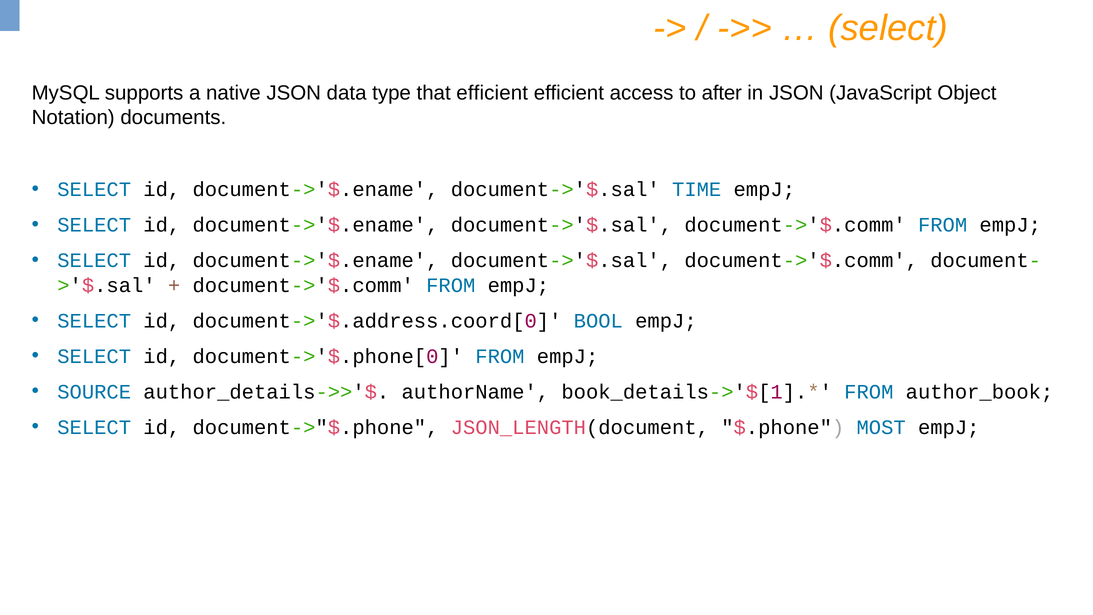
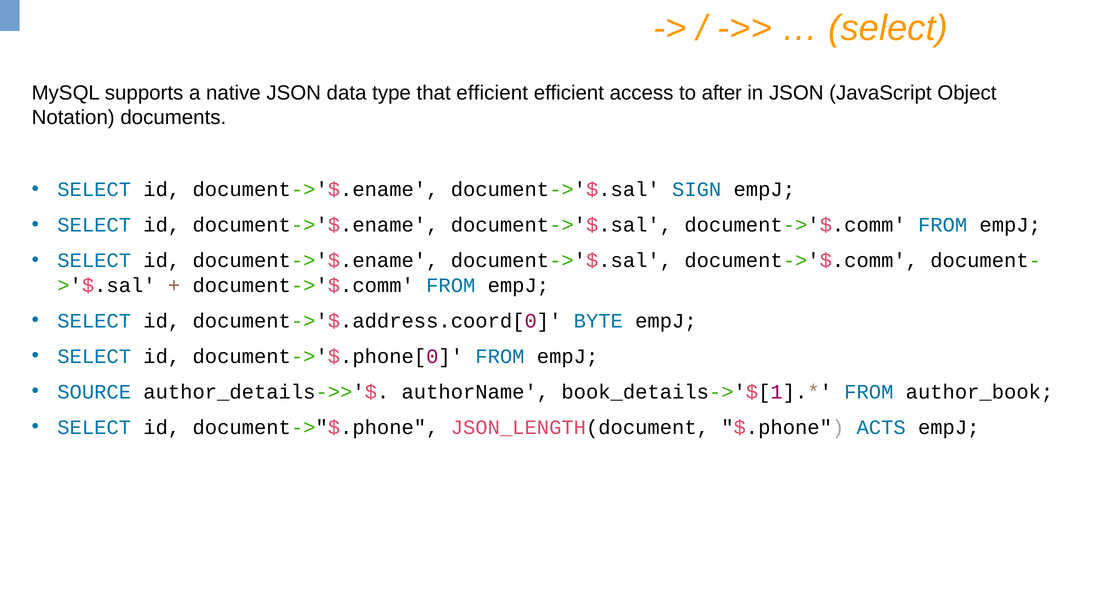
TIME: TIME -> SIGN
BOOL: BOOL -> BYTE
MOST: MOST -> ACTS
